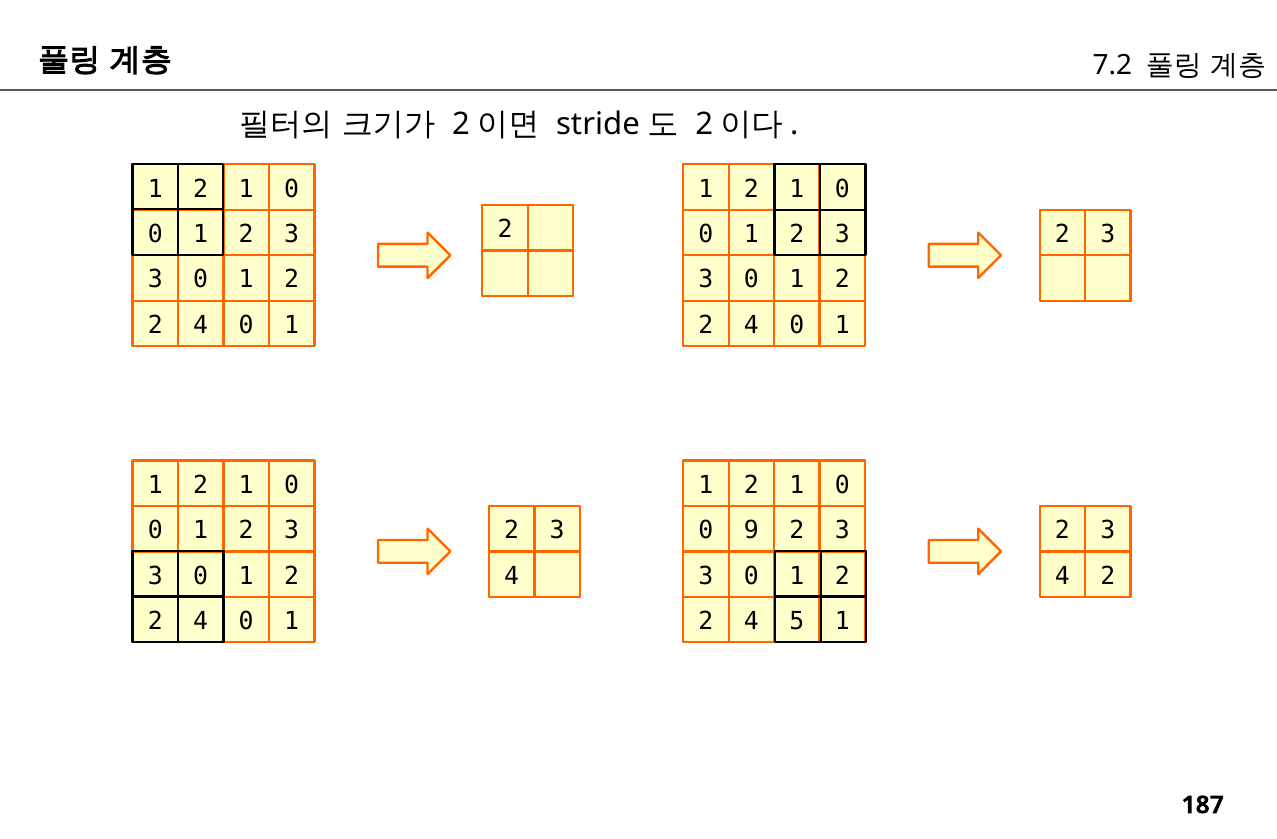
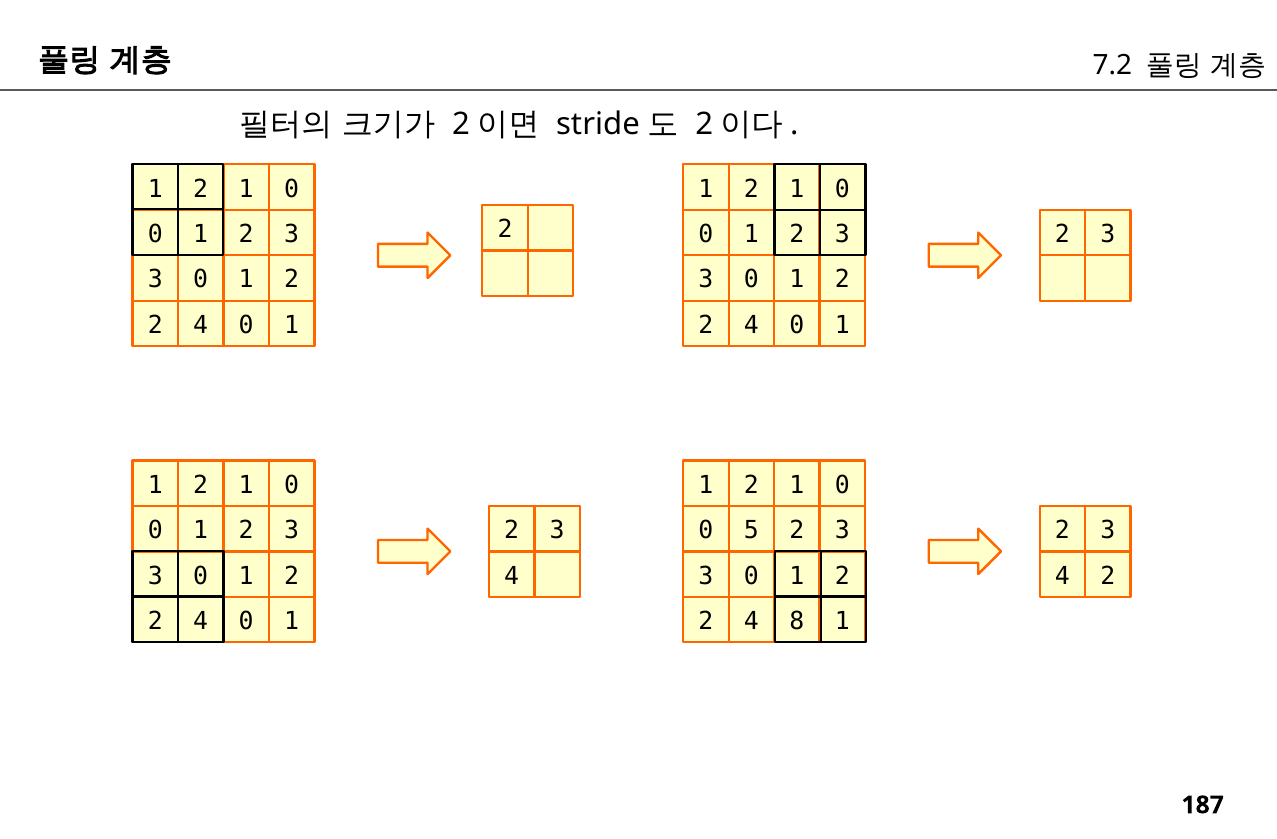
9: 9 -> 5
5: 5 -> 8
